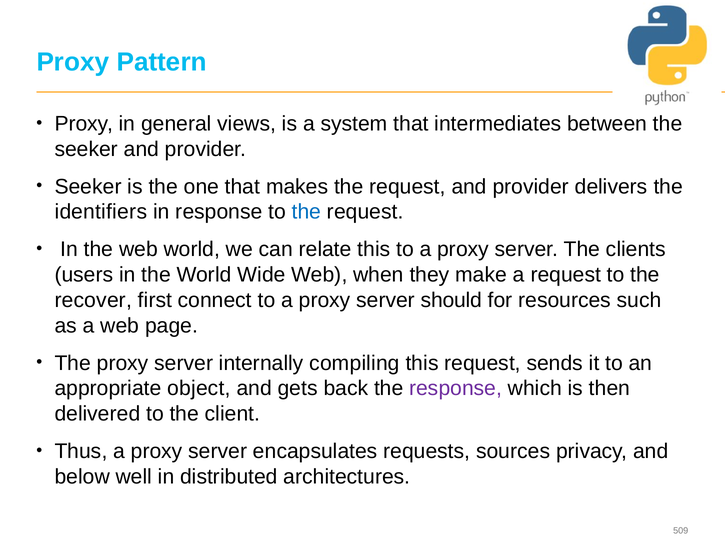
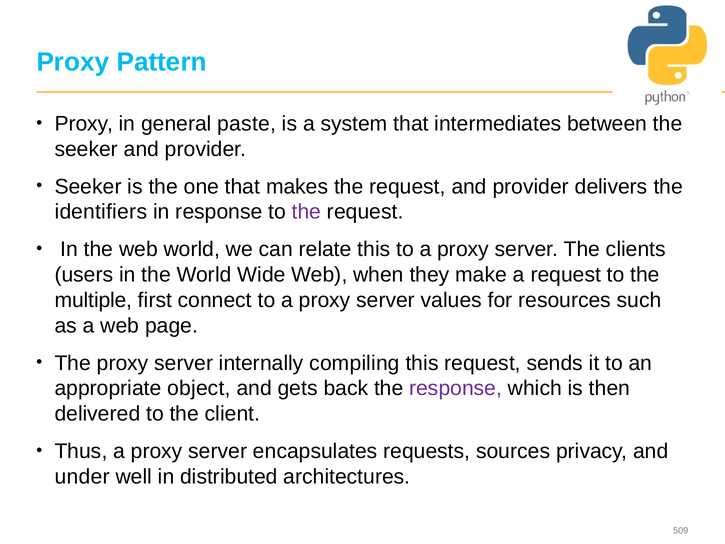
views: views -> paste
the at (306, 212) colour: blue -> purple
recover: recover -> multiple
should: should -> values
below: below -> under
